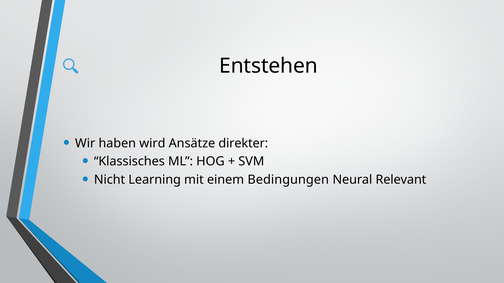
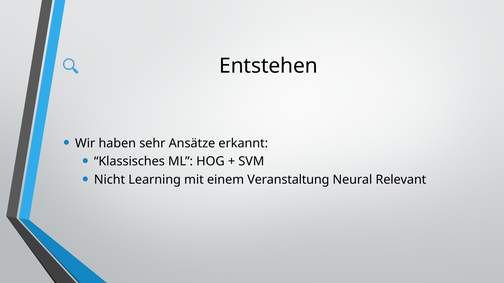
wird: wird -> sehr
direkter: direkter -> erkannt
Bedingungen: Bedingungen -> Veranstaltung
